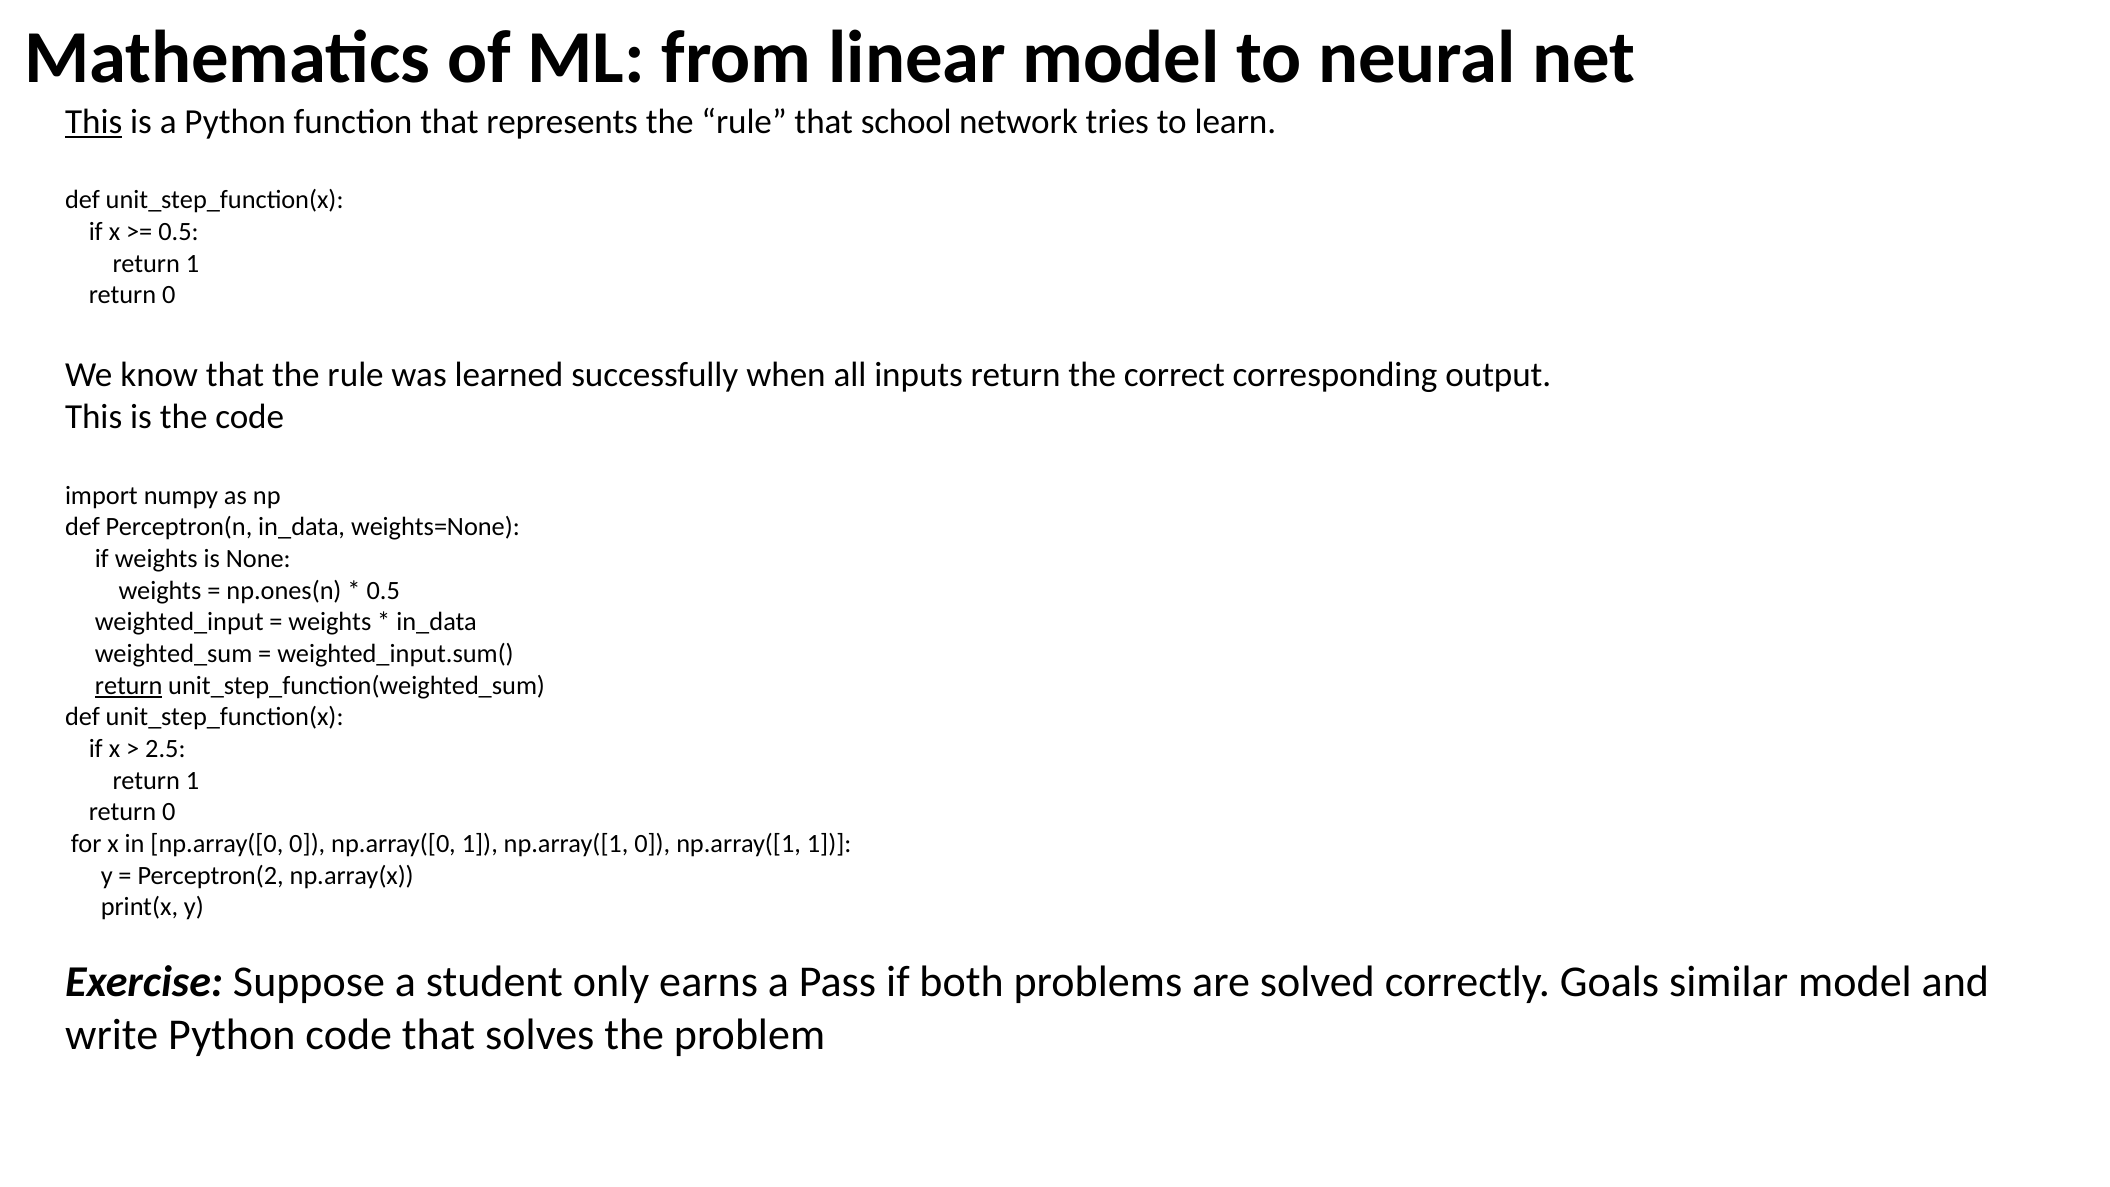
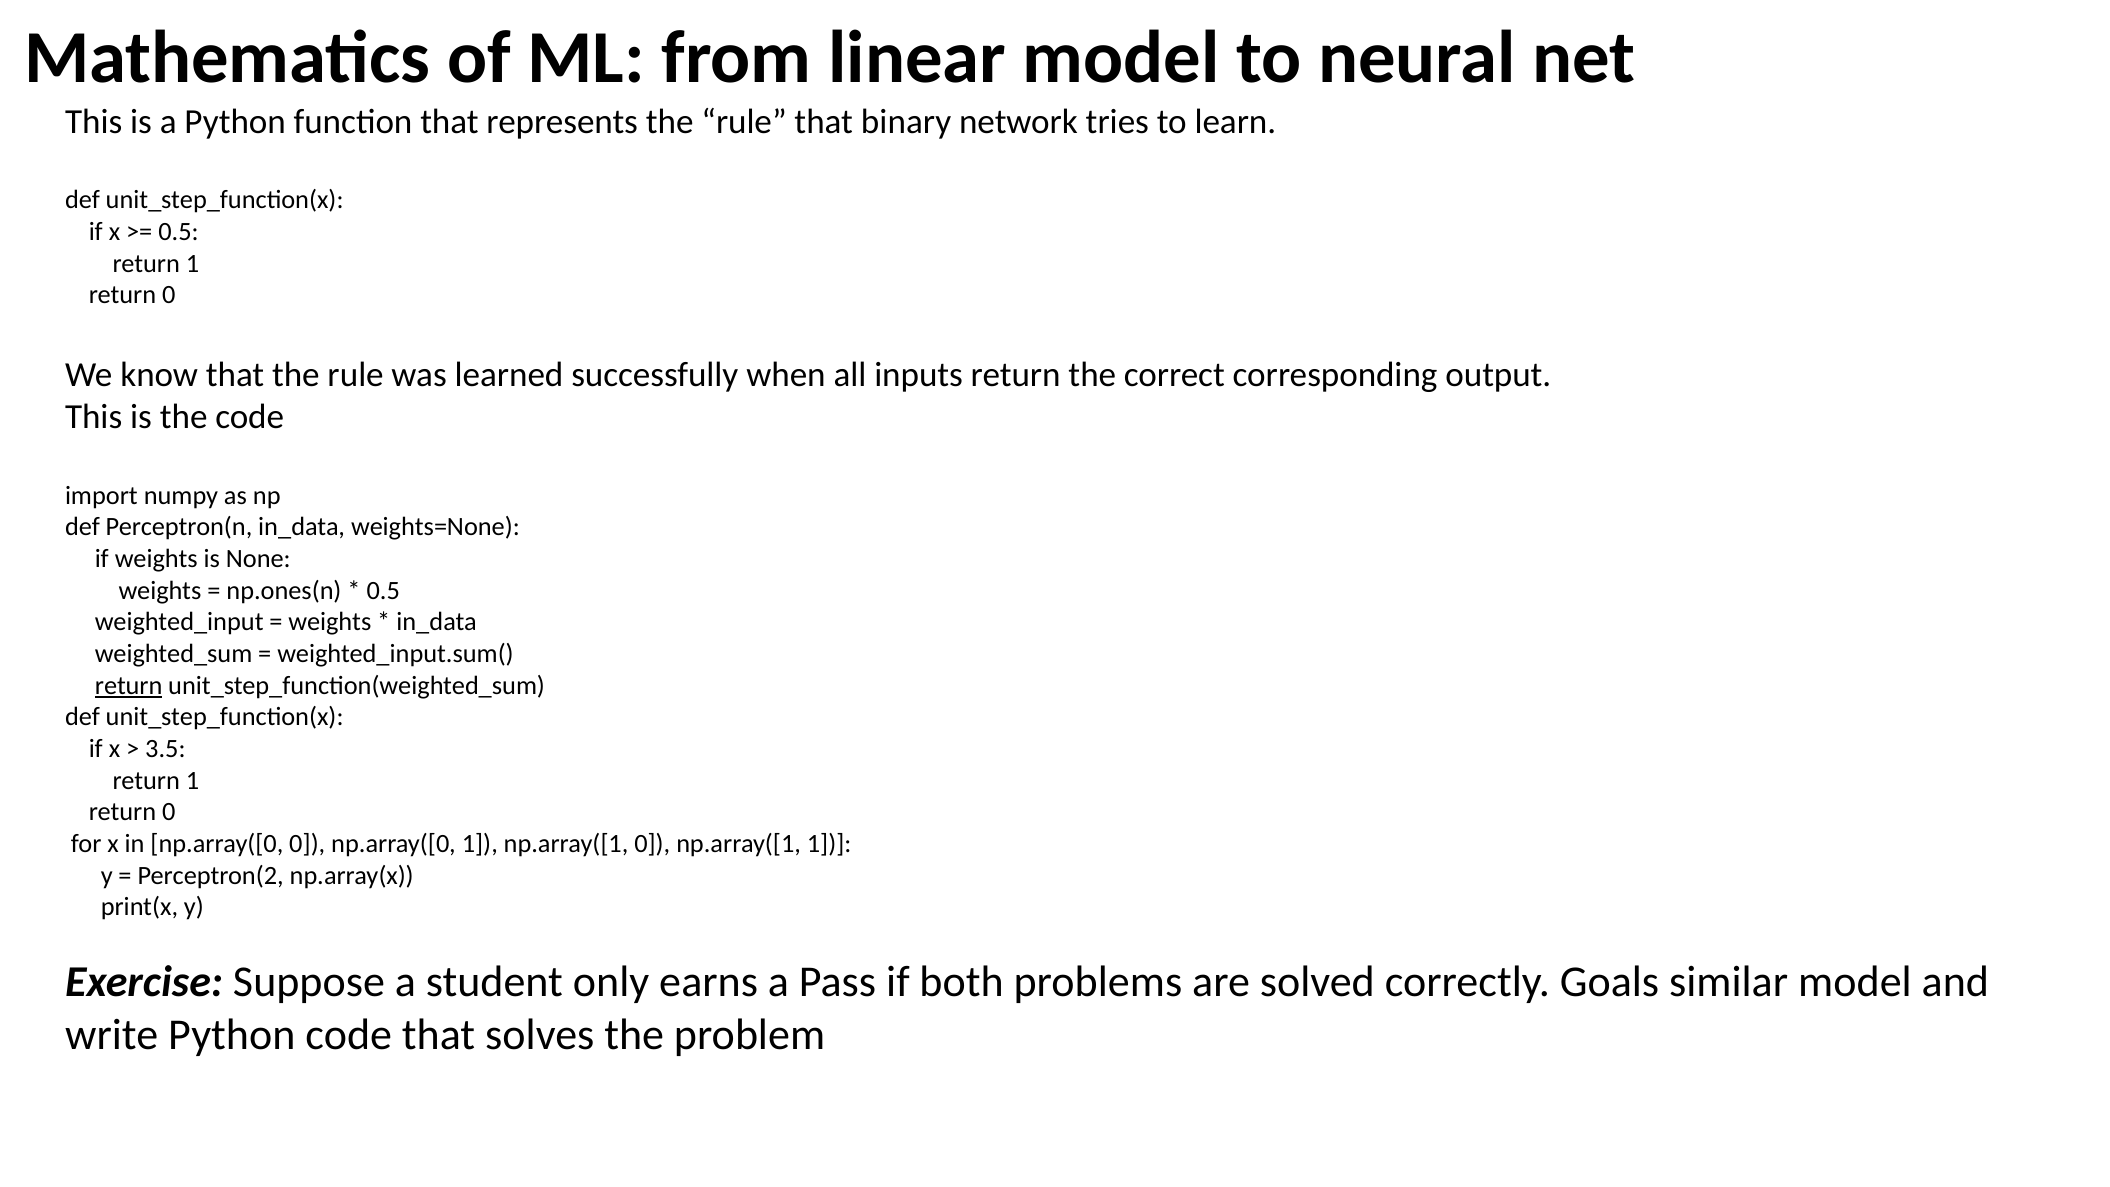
This at (94, 122) underline: present -> none
school: school -> binary
2.5: 2.5 -> 3.5
